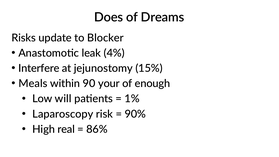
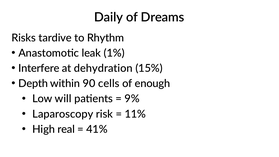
Does: Does -> Daily
update: update -> tardive
Blocker: Blocker -> Rhythm
4%: 4% -> 1%
jejunostomy: jejunostomy -> dehydration
Meals: Meals -> Depth
your: your -> cells
1%: 1% -> 9%
90%: 90% -> 11%
86%: 86% -> 41%
